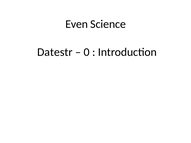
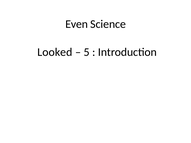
Datestr: Datestr -> Looked
0: 0 -> 5
